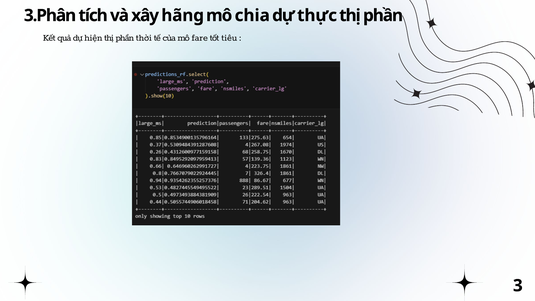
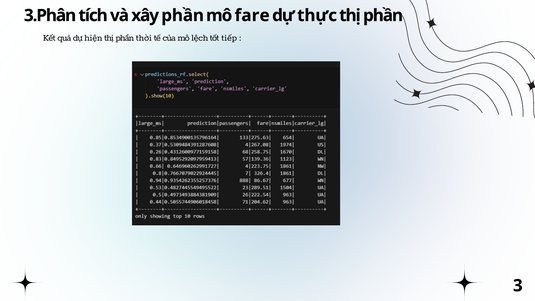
xây hãng: hãng -> phần
chia: chia -> fare
fare: fare -> lệch
tiêu: tiêu -> tiếp
